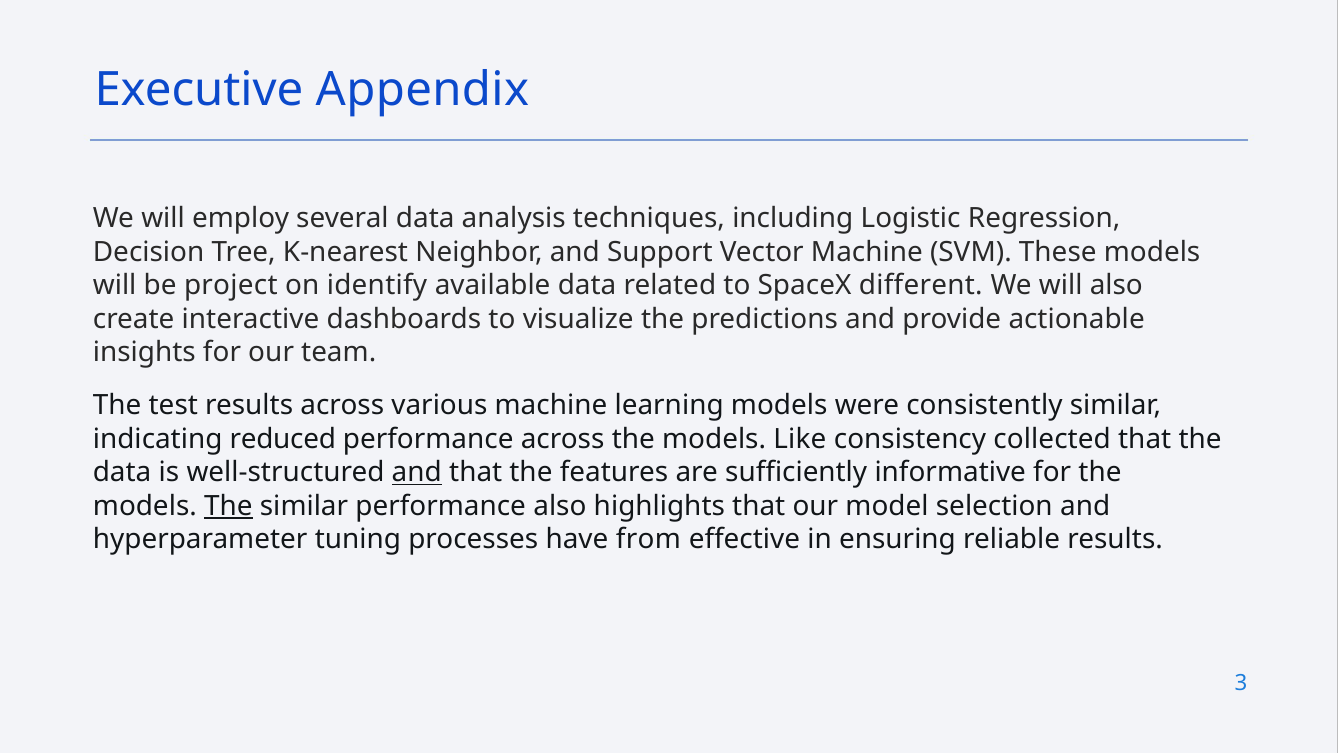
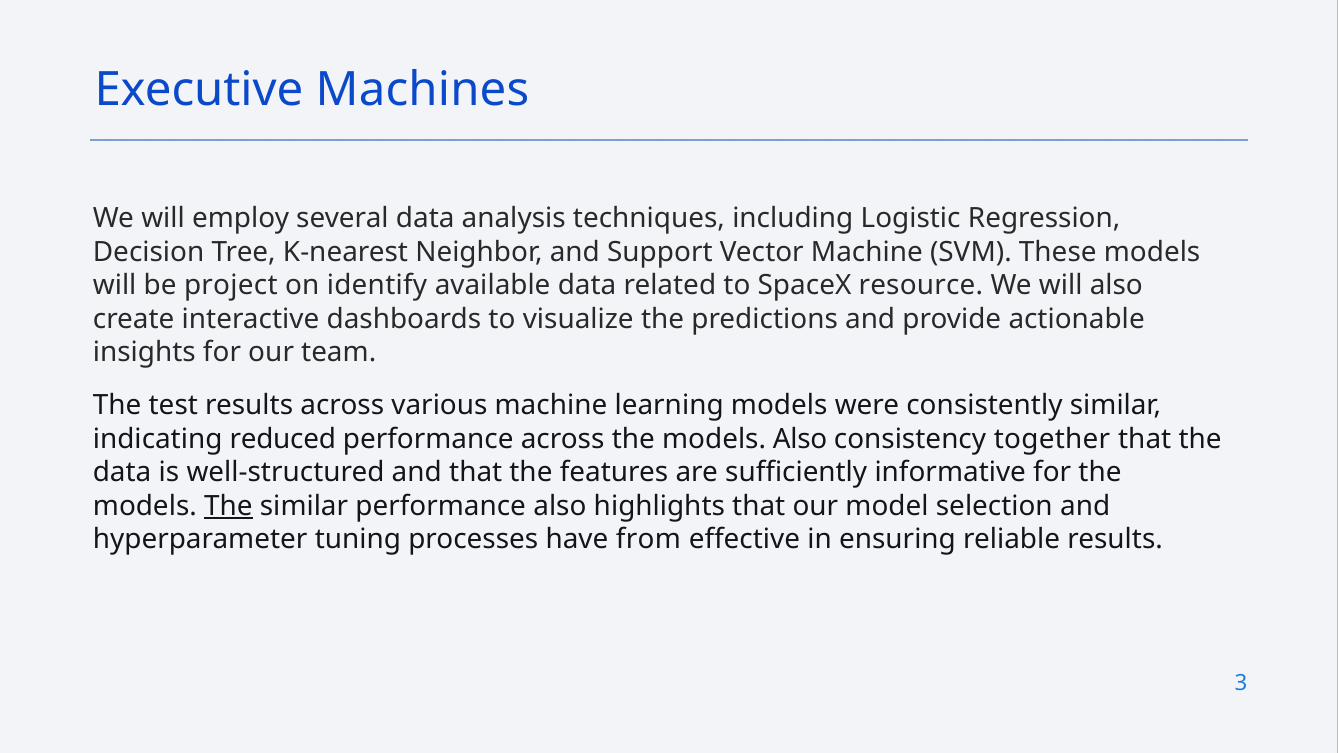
Appendix: Appendix -> Machines
different: different -> resource
models Like: Like -> Also
collected: collected -> together
and at (417, 472) underline: present -> none
